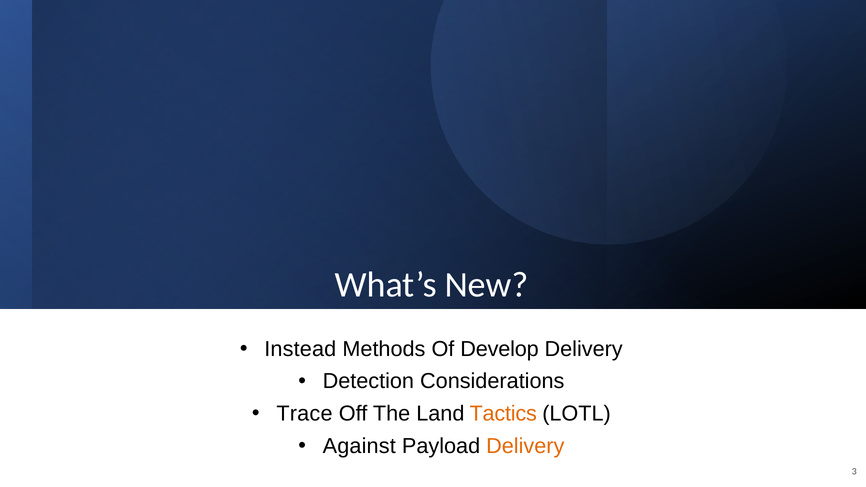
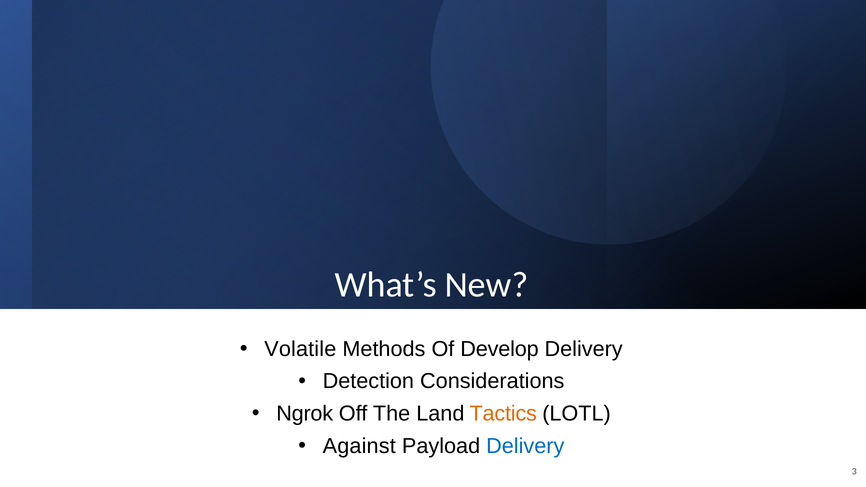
Instead: Instead -> Volatile
Trace: Trace -> Ngrok
Delivery at (525, 446) colour: orange -> blue
